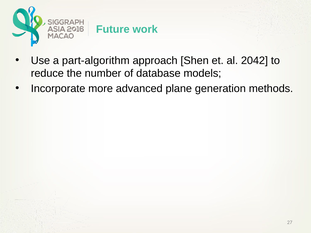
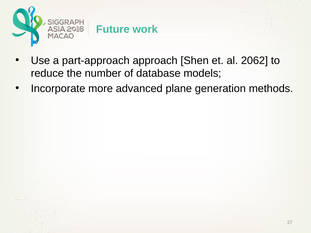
part-algorithm: part-algorithm -> part-approach
2042: 2042 -> 2062
